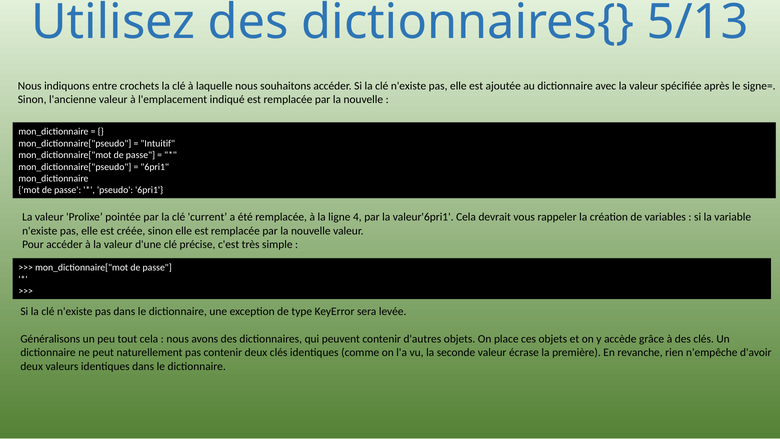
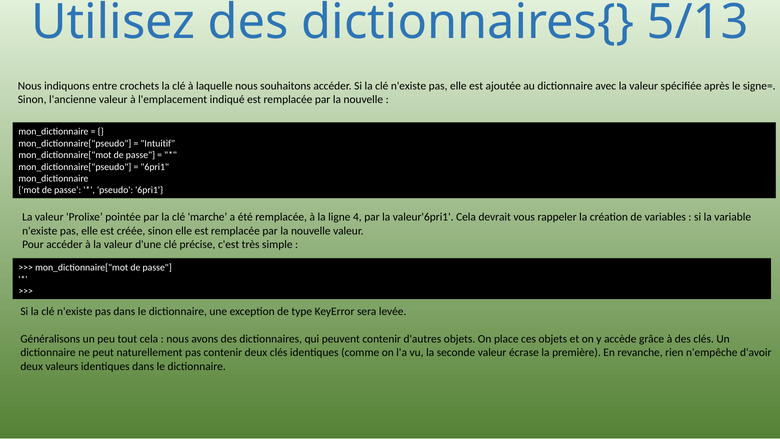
current: current -> marche
